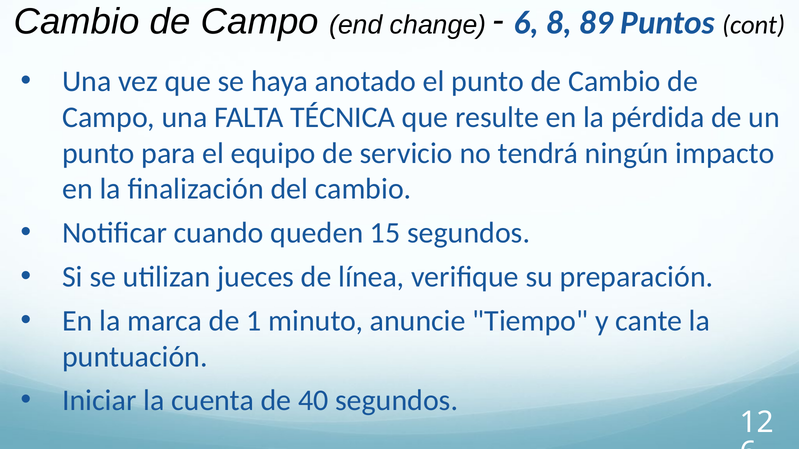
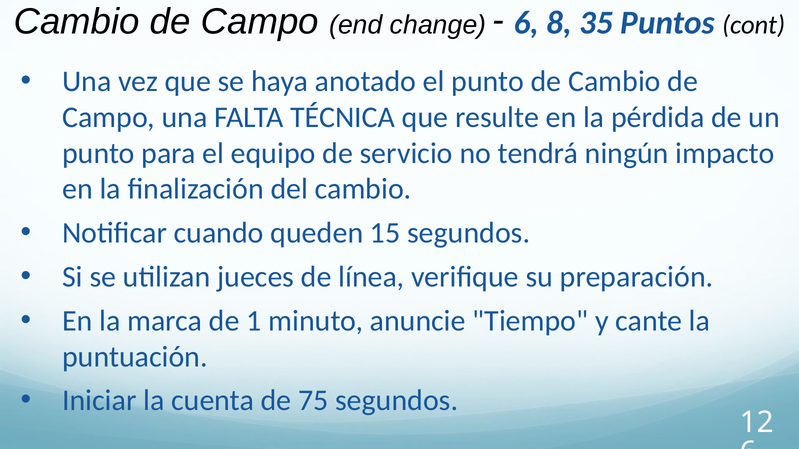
89: 89 -> 35
40: 40 -> 75
